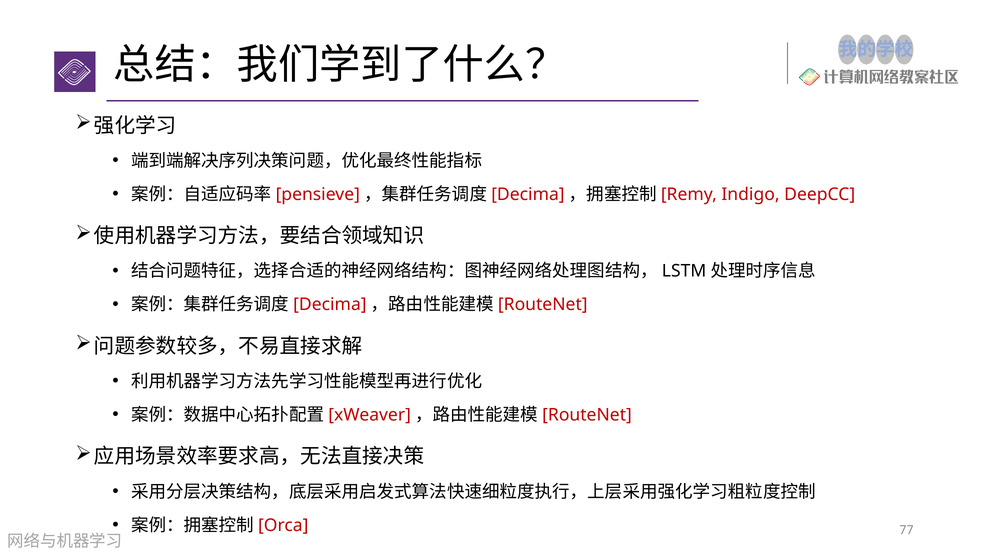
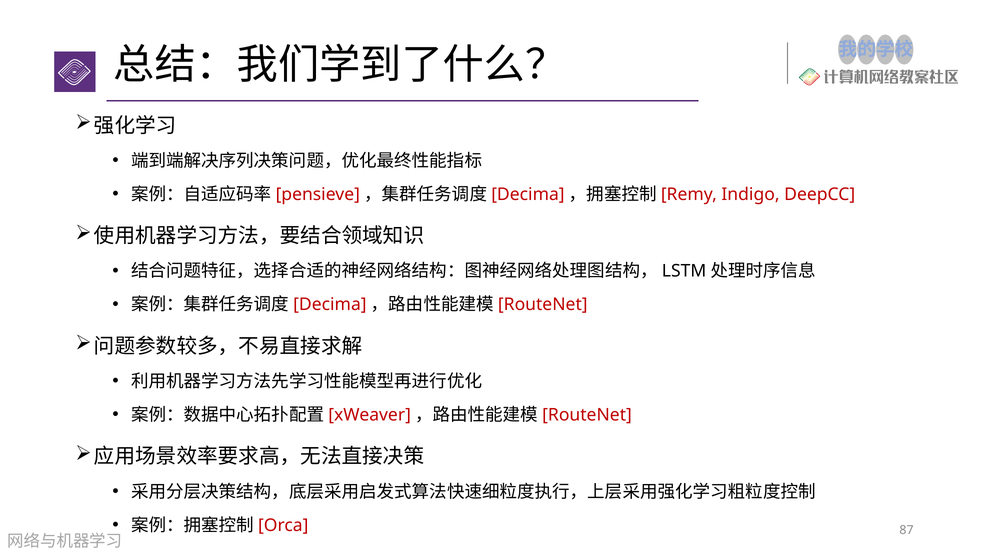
77: 77 -> 87
